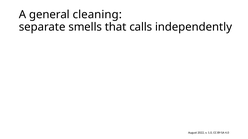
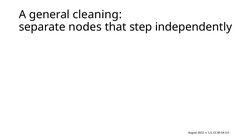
smells: smells -> nodes
calls: calls -> step
